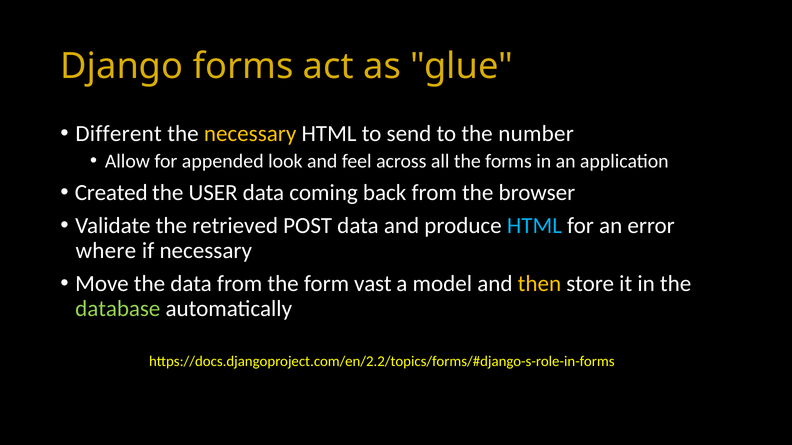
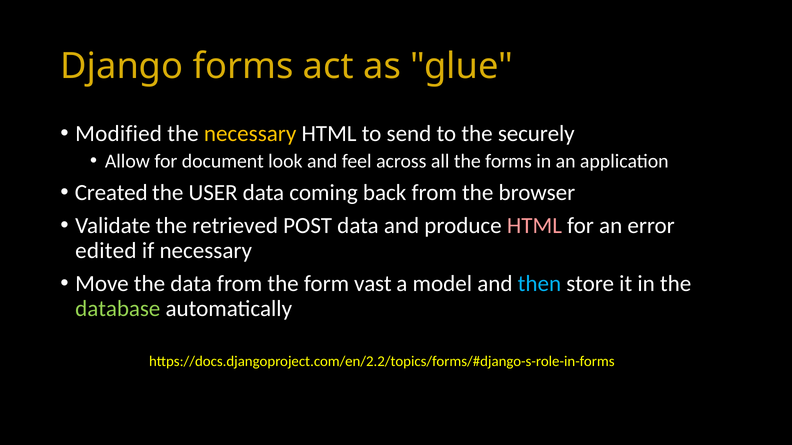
Different: Different -> Modified
number: number -> securely
appended: appended -> document
HTML at (534, 226) colour: light blue -> pink
where: where -> edited
then colour: yellow -> light blue
